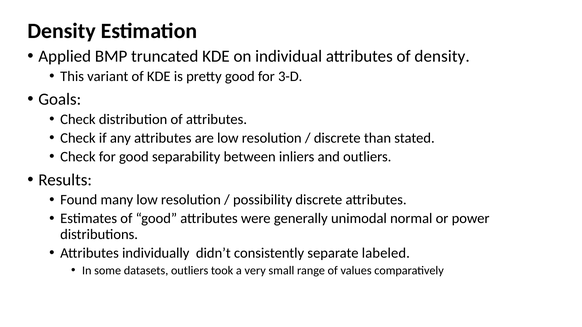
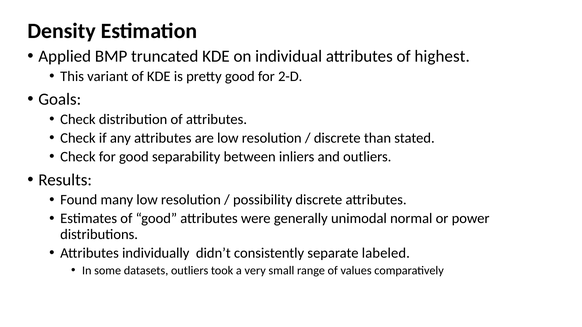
of density: density -> highest
3-D: 3-D -> 2-D
